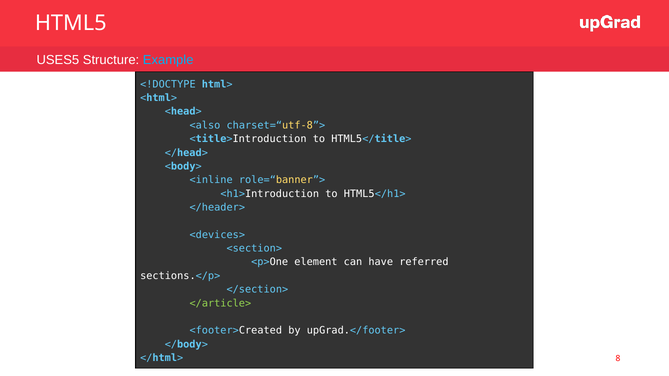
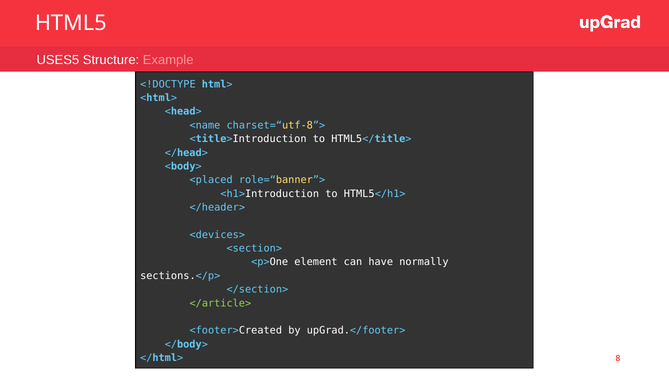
Example colour: light blue -> pink
<also: <also -> <name
<inline: <inline -> <placed
referred: referred -> normally
